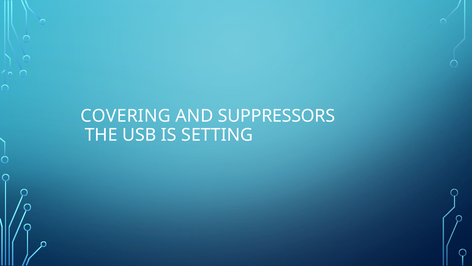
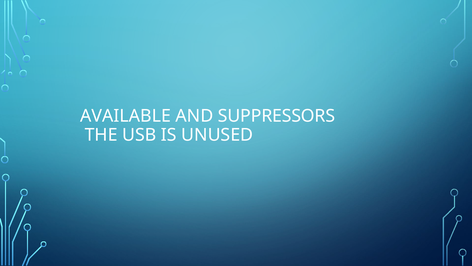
COVERING: COVERING -> AVAILABLE
SETTING: SETTING -> UNUSED
